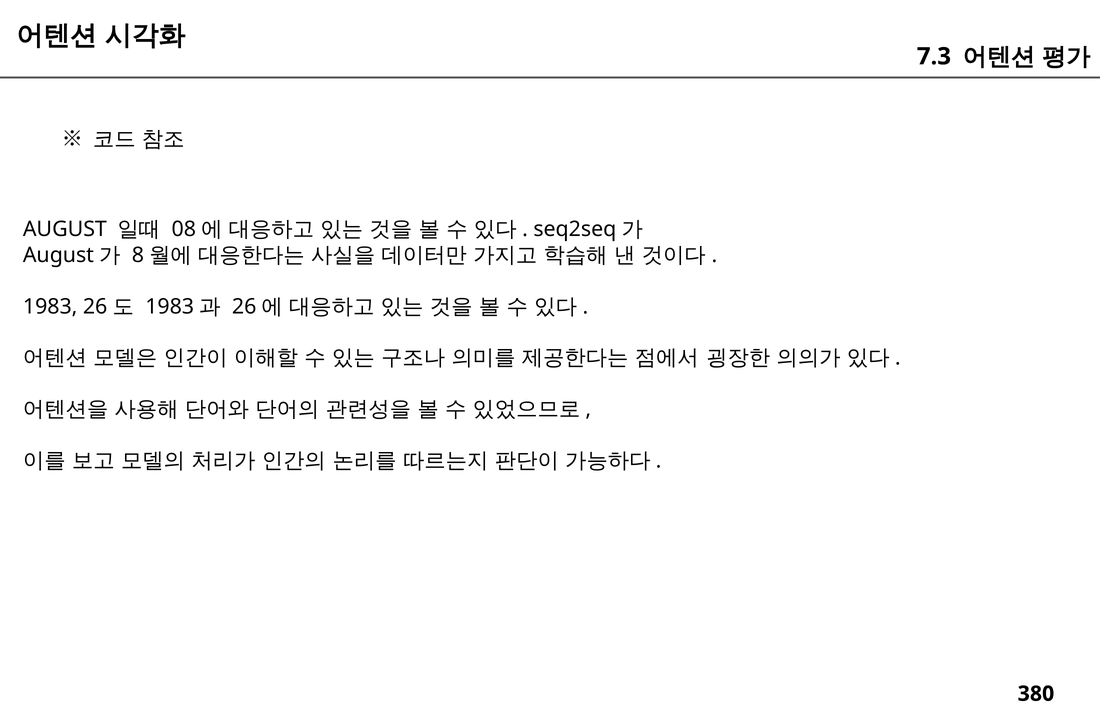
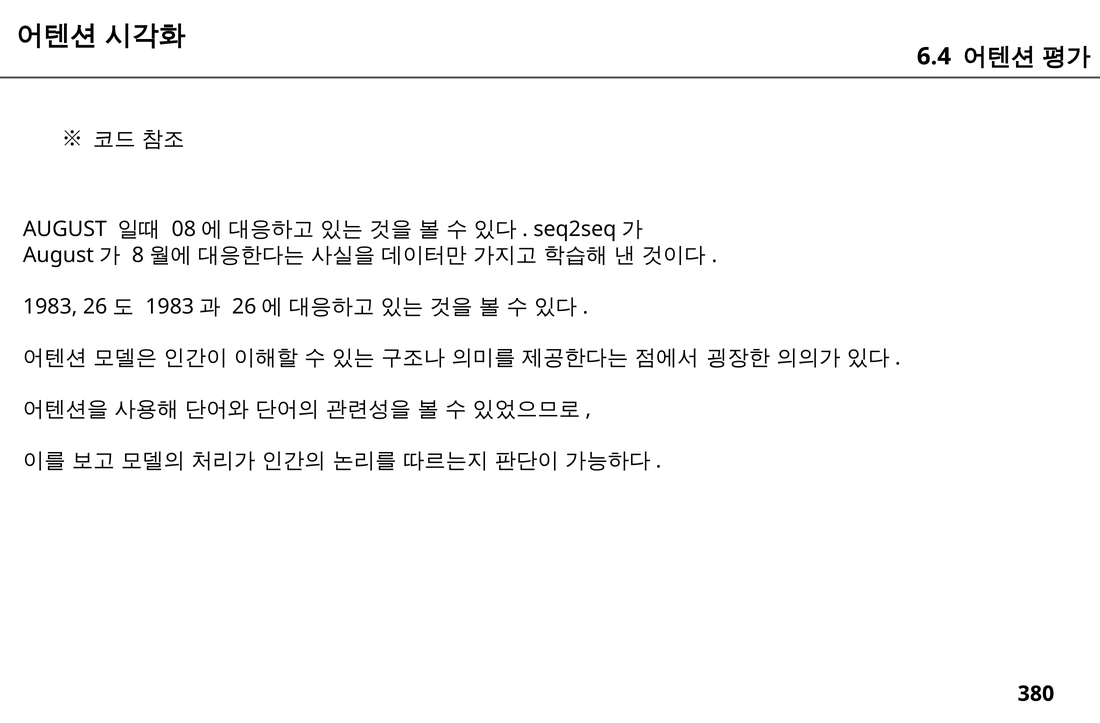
7.3: 7.3 -> 6.4
